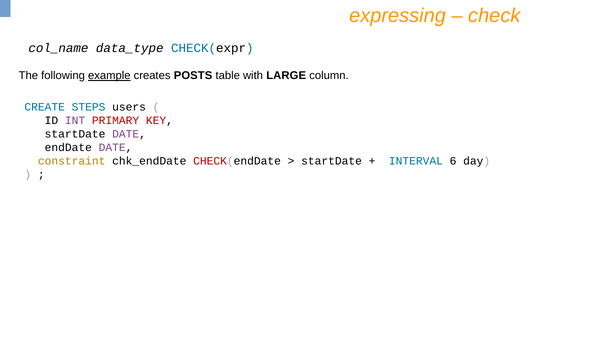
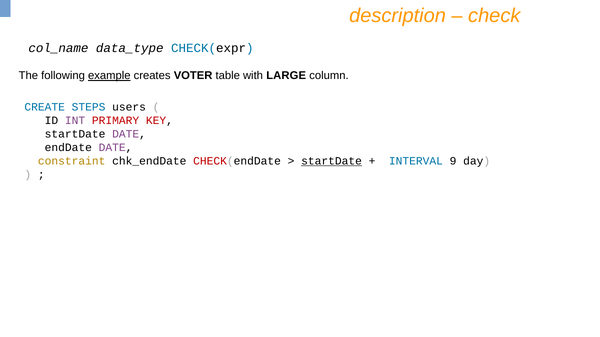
expressing: expressing -> description
POSTS: POSTS -> VOTER
startDate at (332, 161) underline: none -> present
6: 6 -> 9
